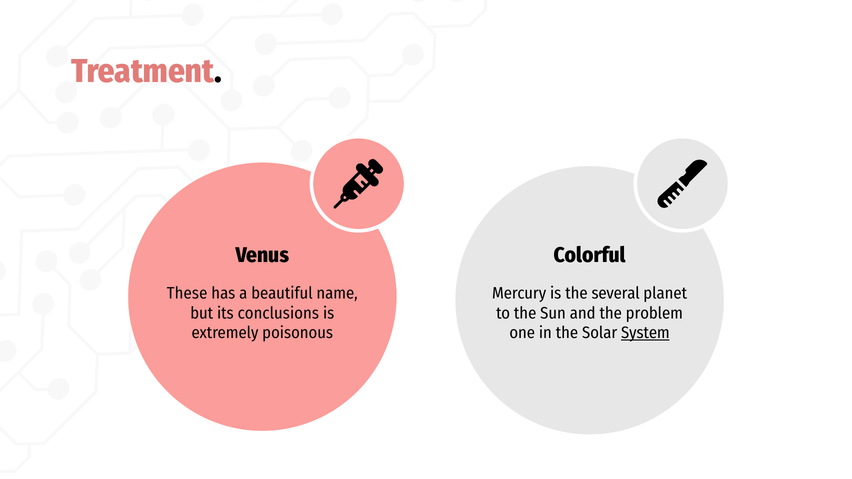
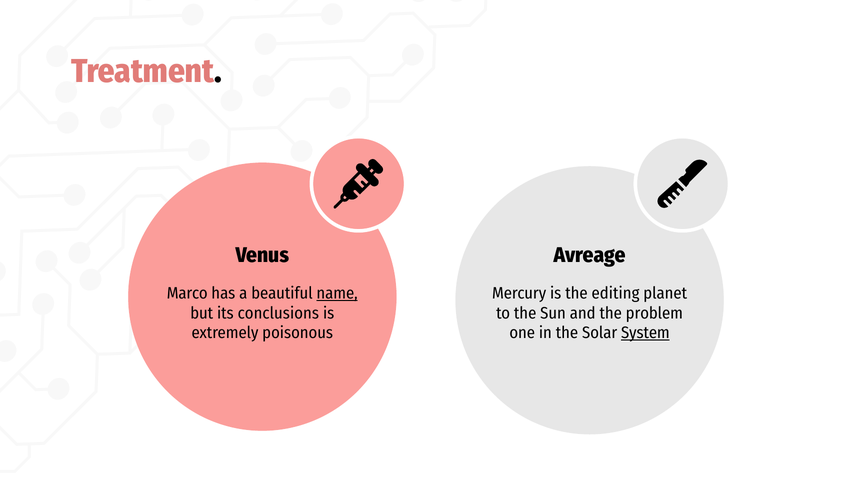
Colorful: Colorful -> Avreage
These: These -> Marco
name underline: none -> present
several: several -> editing
